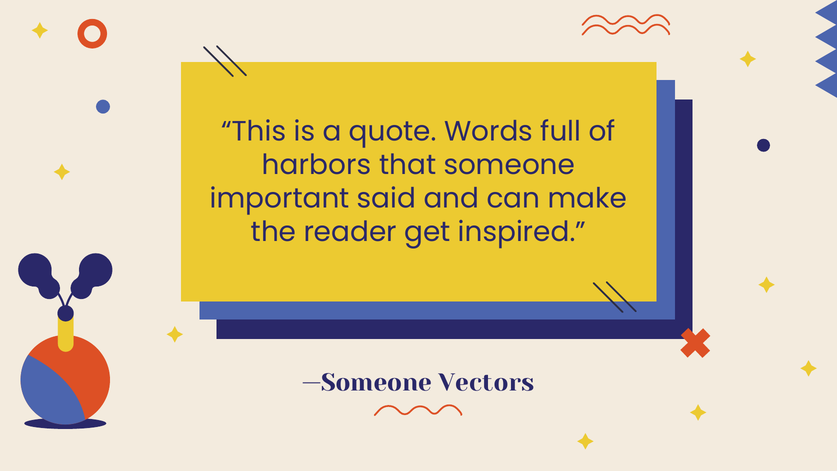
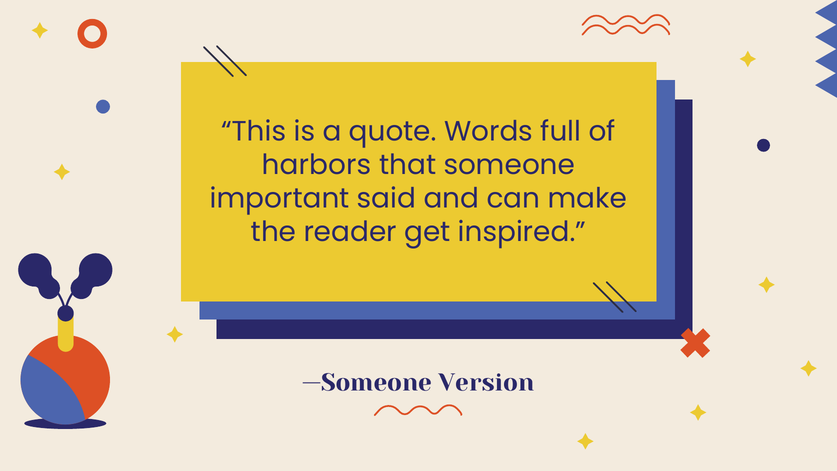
Vectors: Vectors -> Version
